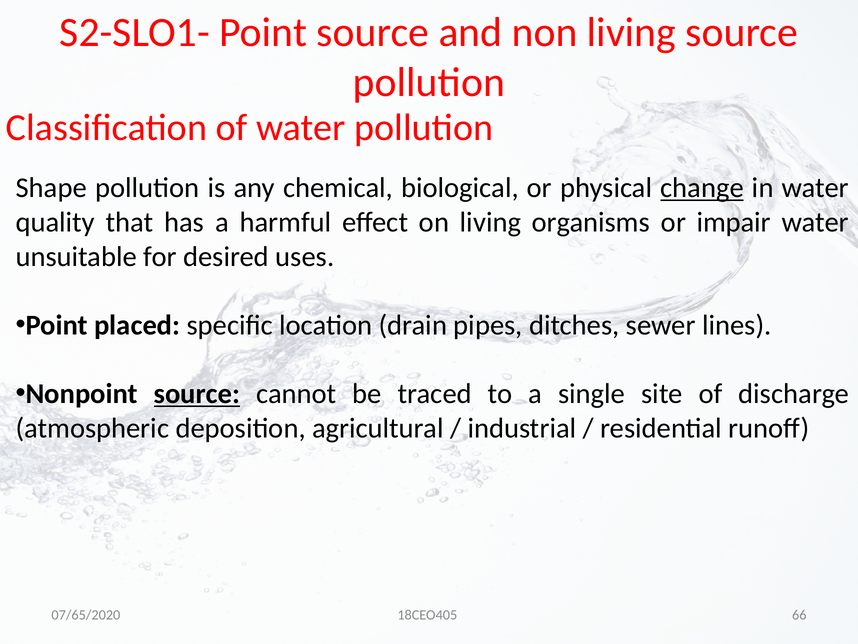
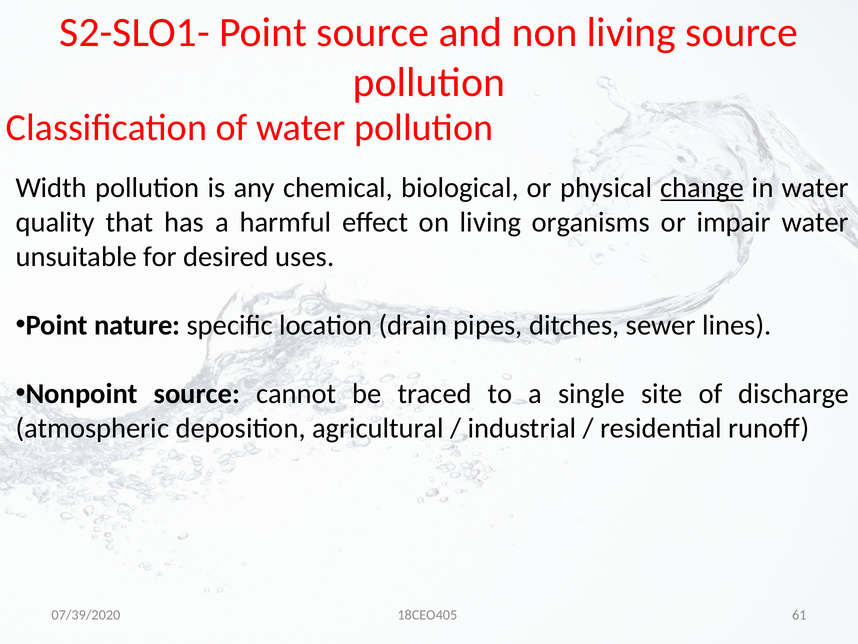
Shape: Shape -> Width
placed: placed -> nature
source at (197, 394) underline: present -> none
66: 66 -> 61
07/65/2020: 07/65/2020 -> 07/39/2020
